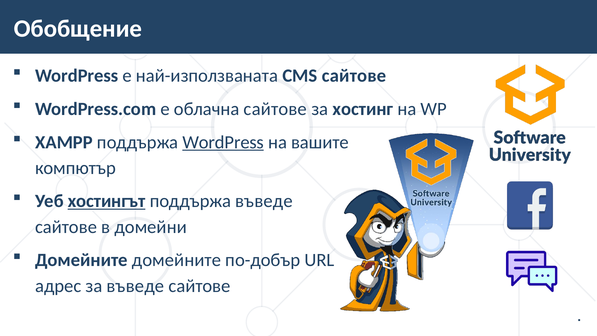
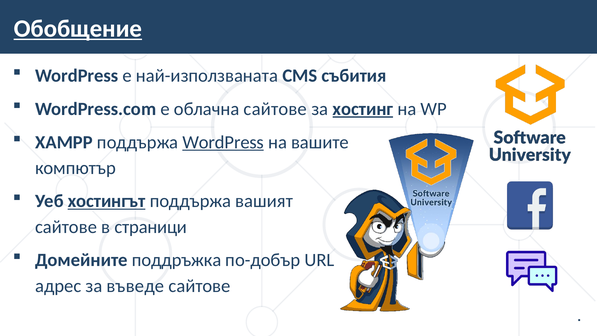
Обобщение underline: none -> present
CMS сайтове: сайтове -> събития
хостинг underline: none -> present
поддържа въведе: въведе -> вашият
домейни: домейни -> страници
Домейните домейните: домейните -> поддръжка
